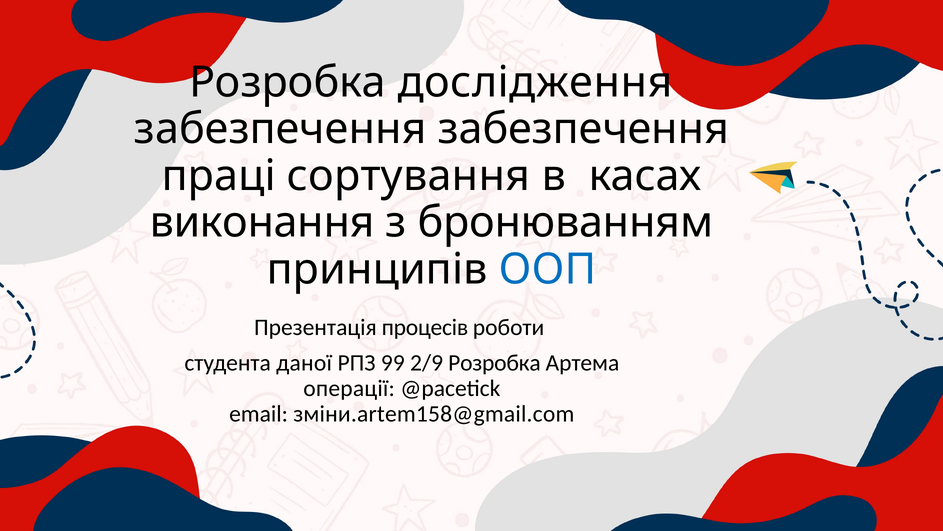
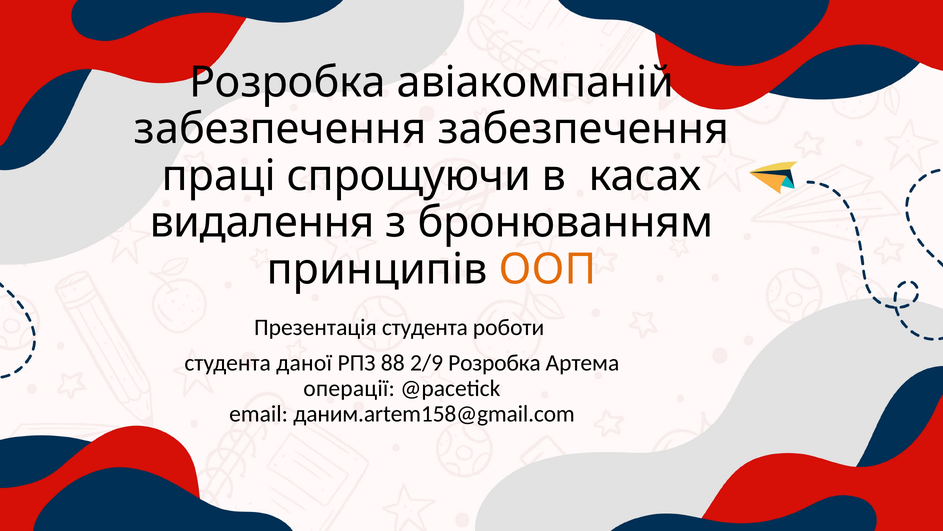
дослідження: дослідження -> авіакомпаній
сортування: сортування -> спрощуючи
виконання: виконання -> видалення
ООП colour: blue -> orange
Презентація процесів: процесів -> студента
99: 99 -> 88
зміни.artem158@gmail.com: зміни.artem158@gmail.com -> даним.artem158@gmail.com
